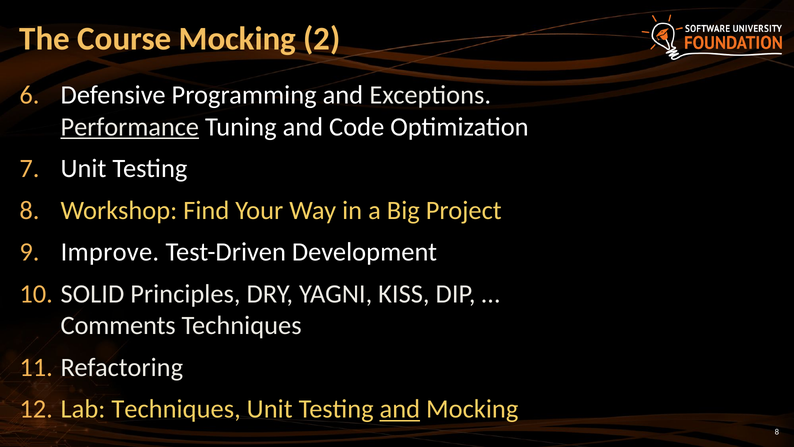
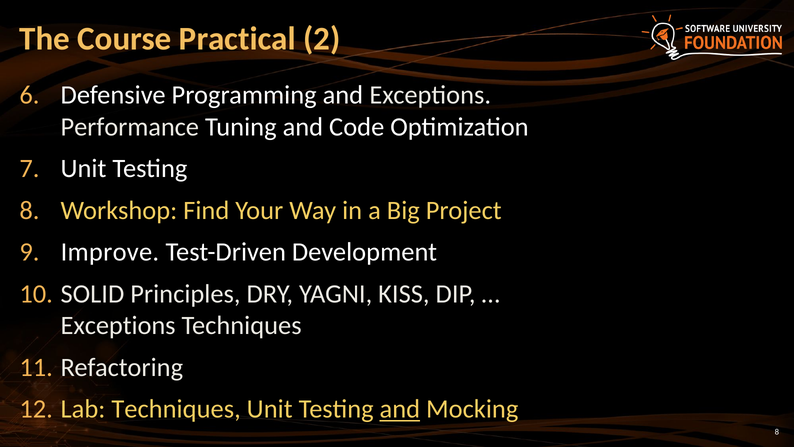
Course Mocking: Mocking -> Practical
Performance underline: present -> none
Comments at (118, 326): Comments -> Exceptions
